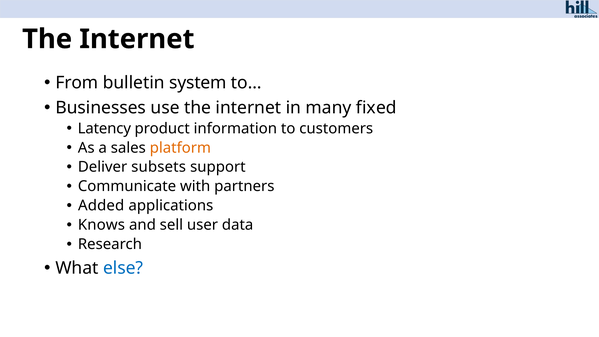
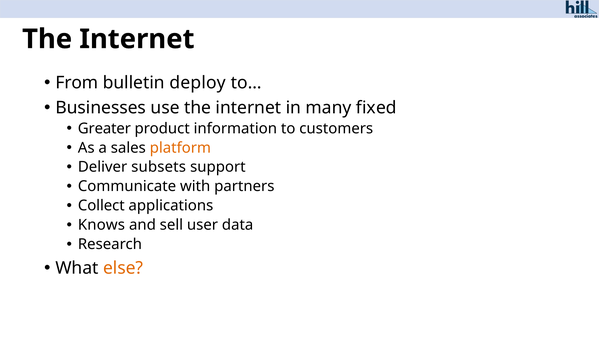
system: system -> deploy
Latency: Latency -> Greater
Added: Added -> Collect
else colour: blue -> orange
